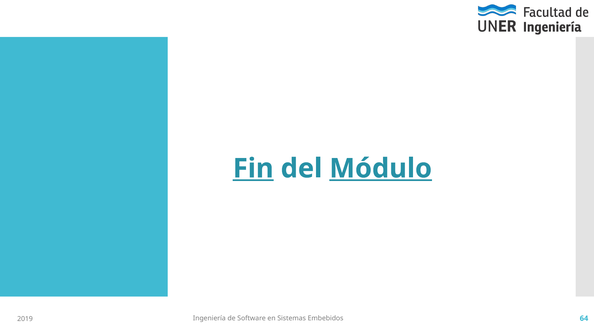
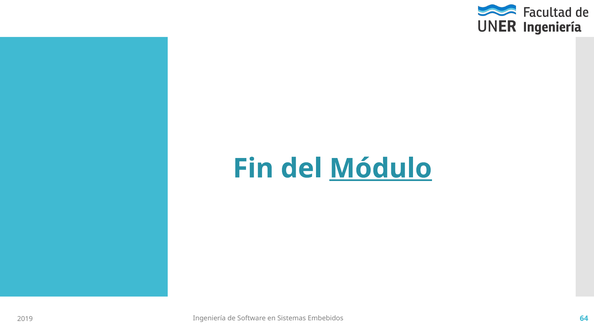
Fin underline: present -> none
